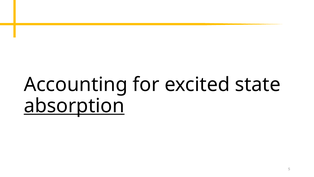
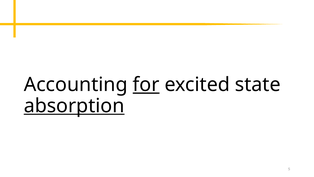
for underline: none -> present
